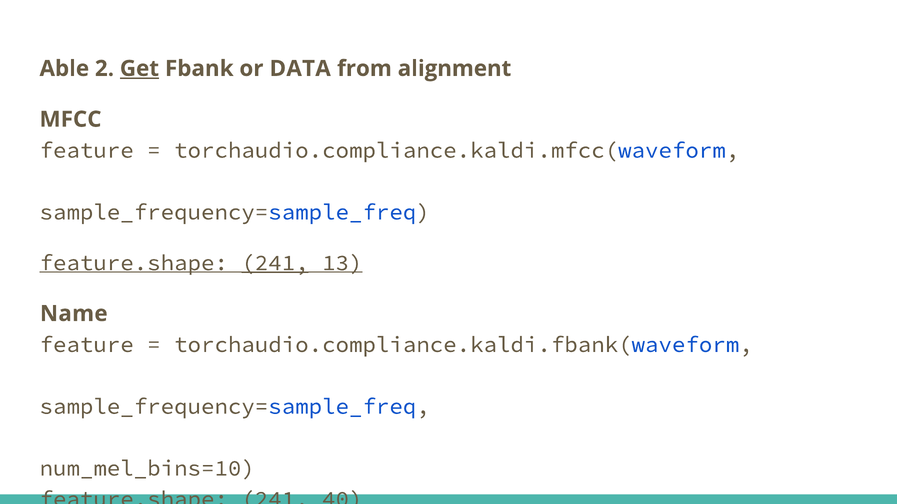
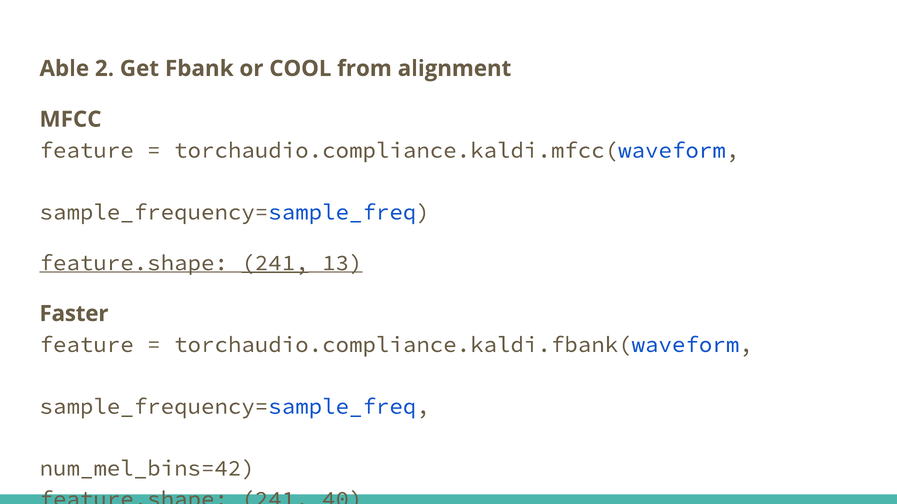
Get underline: present -> none
DATA: DATA -> COOL
Name: Name -> Faster
num_mel_bins=10: num_mel_bins=10 -> num_mel_bins=42
